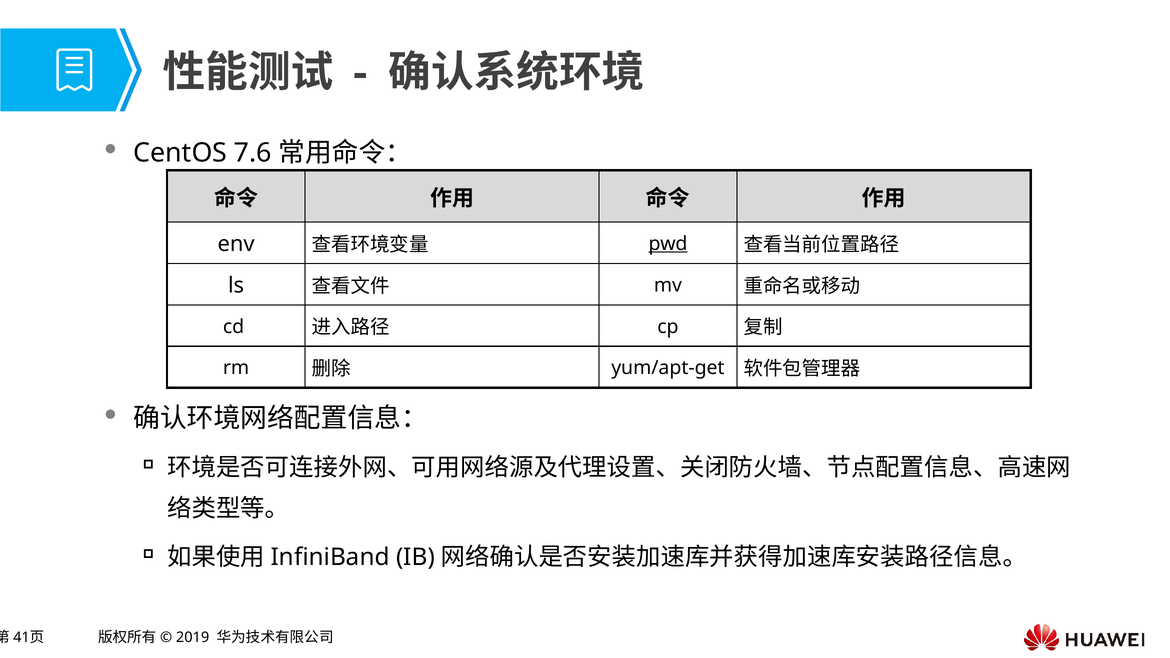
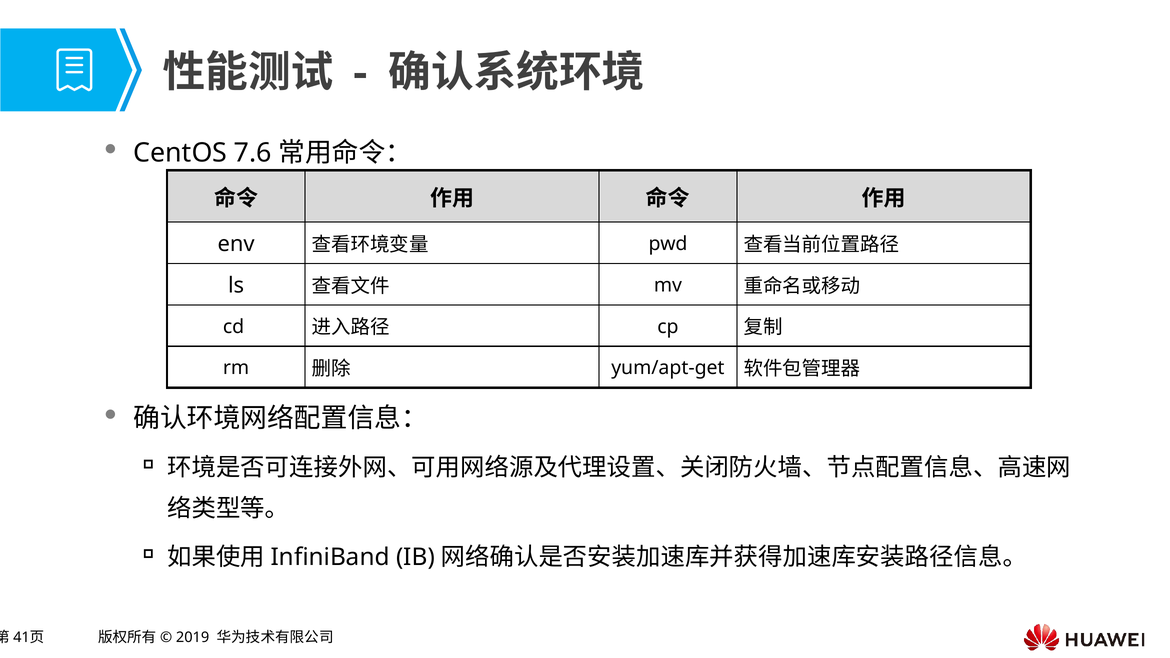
pwd underline: present -> none
